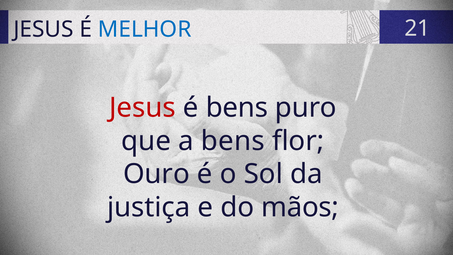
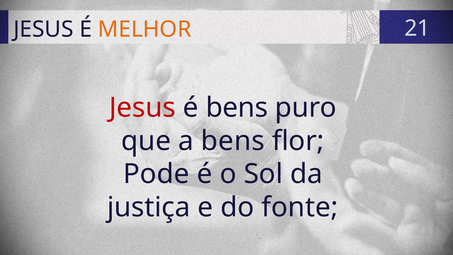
MELHOR colour: blue -> orange
Ouro: Ouro -> Pode
mãos: mãos -> fonte
